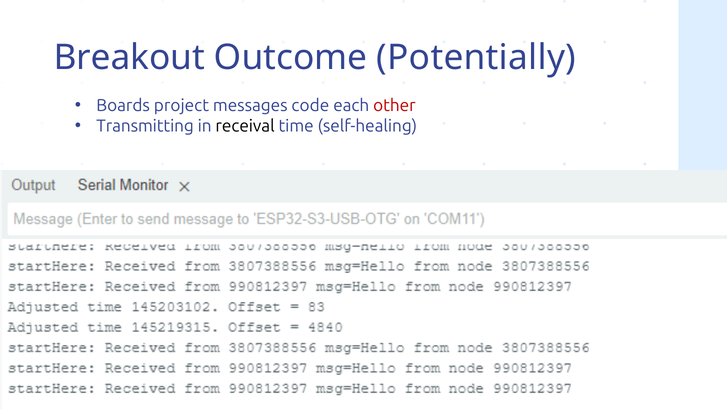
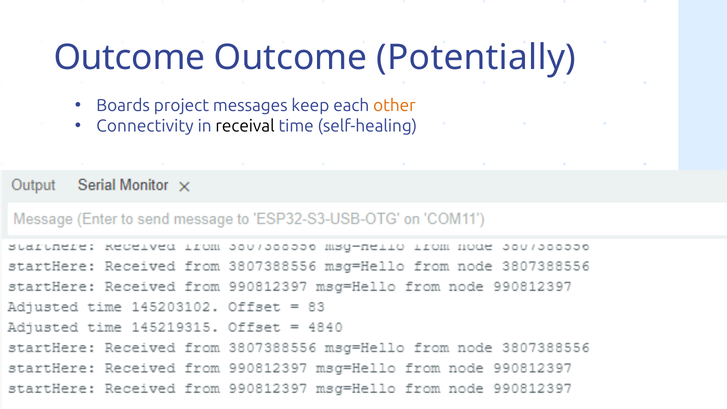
Breakout at (129, 58): Breakout -> Outcome
code: code -> keep
other colour: red -> orange
Transmitting: Transmitting -> Connectivity
